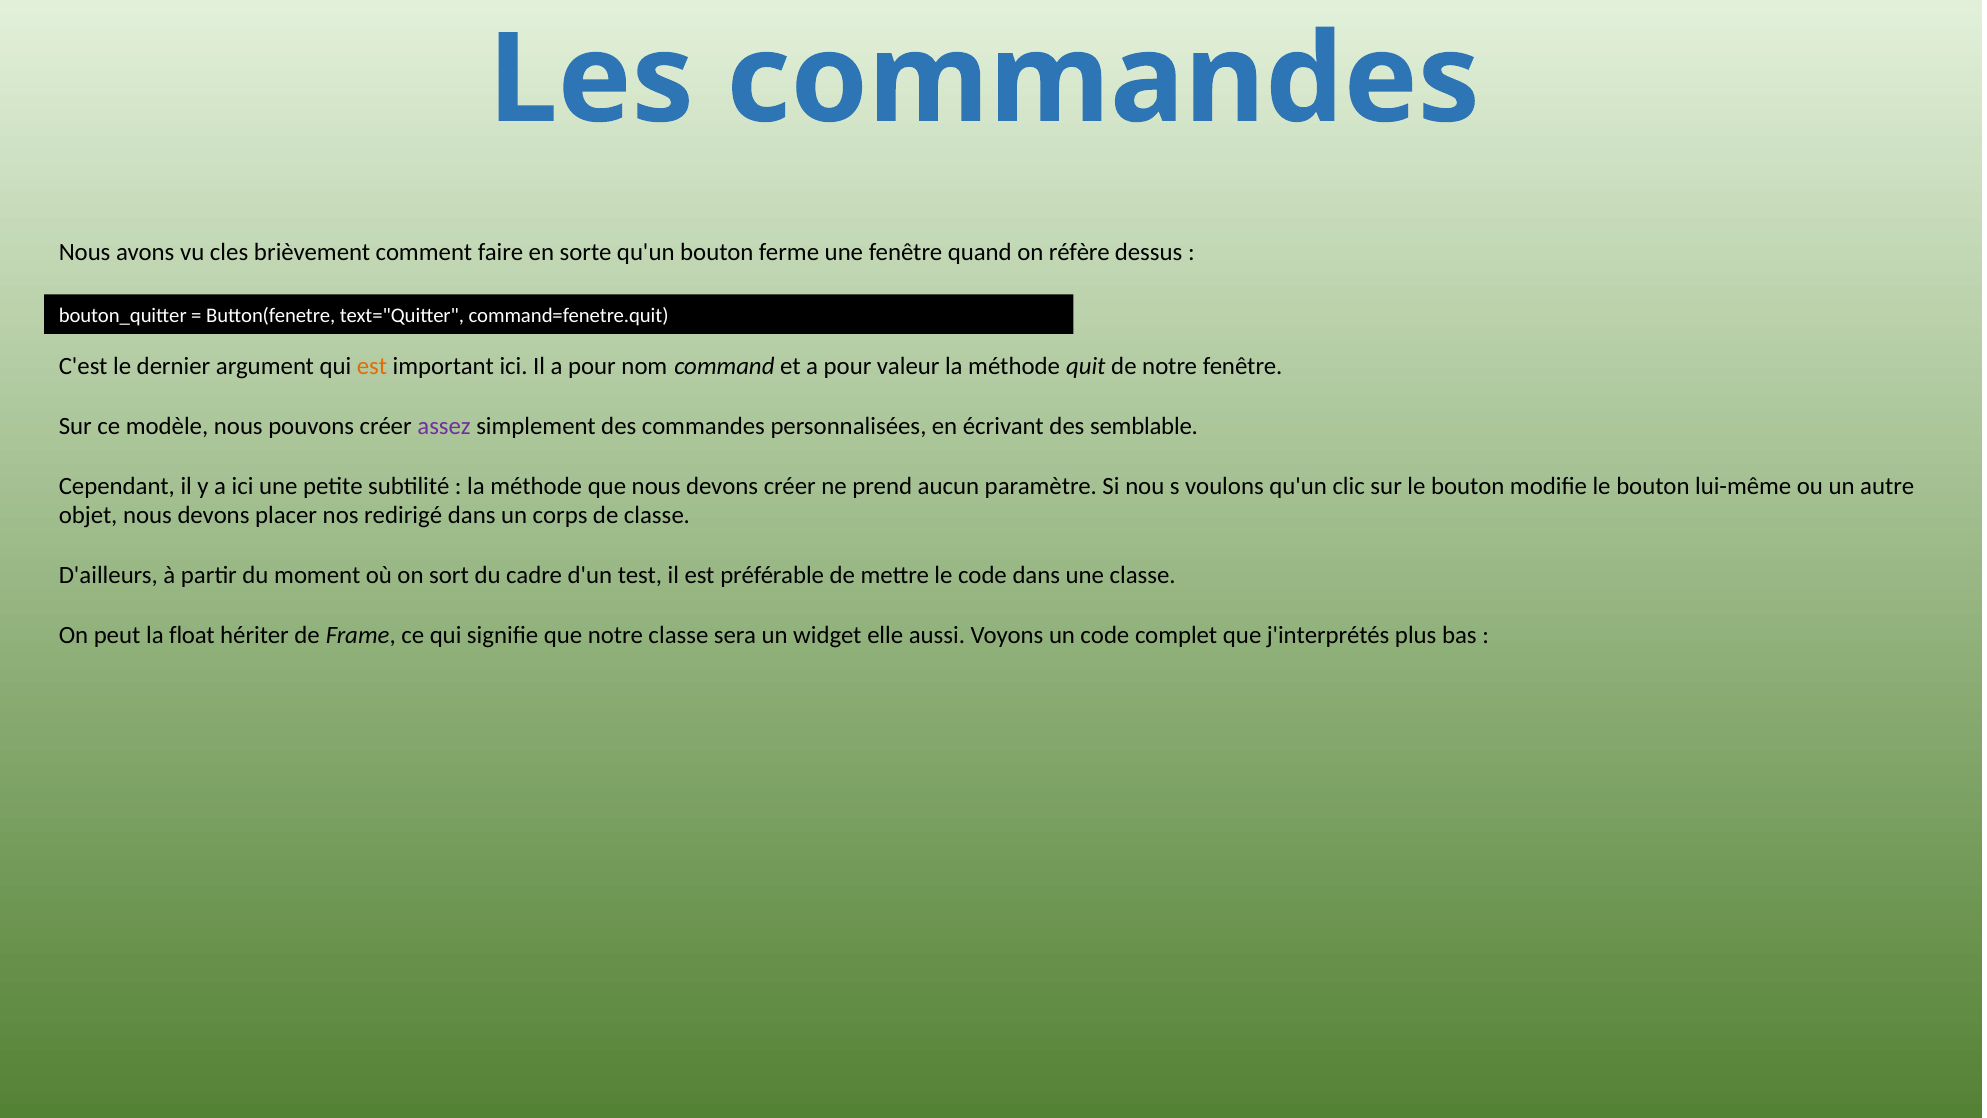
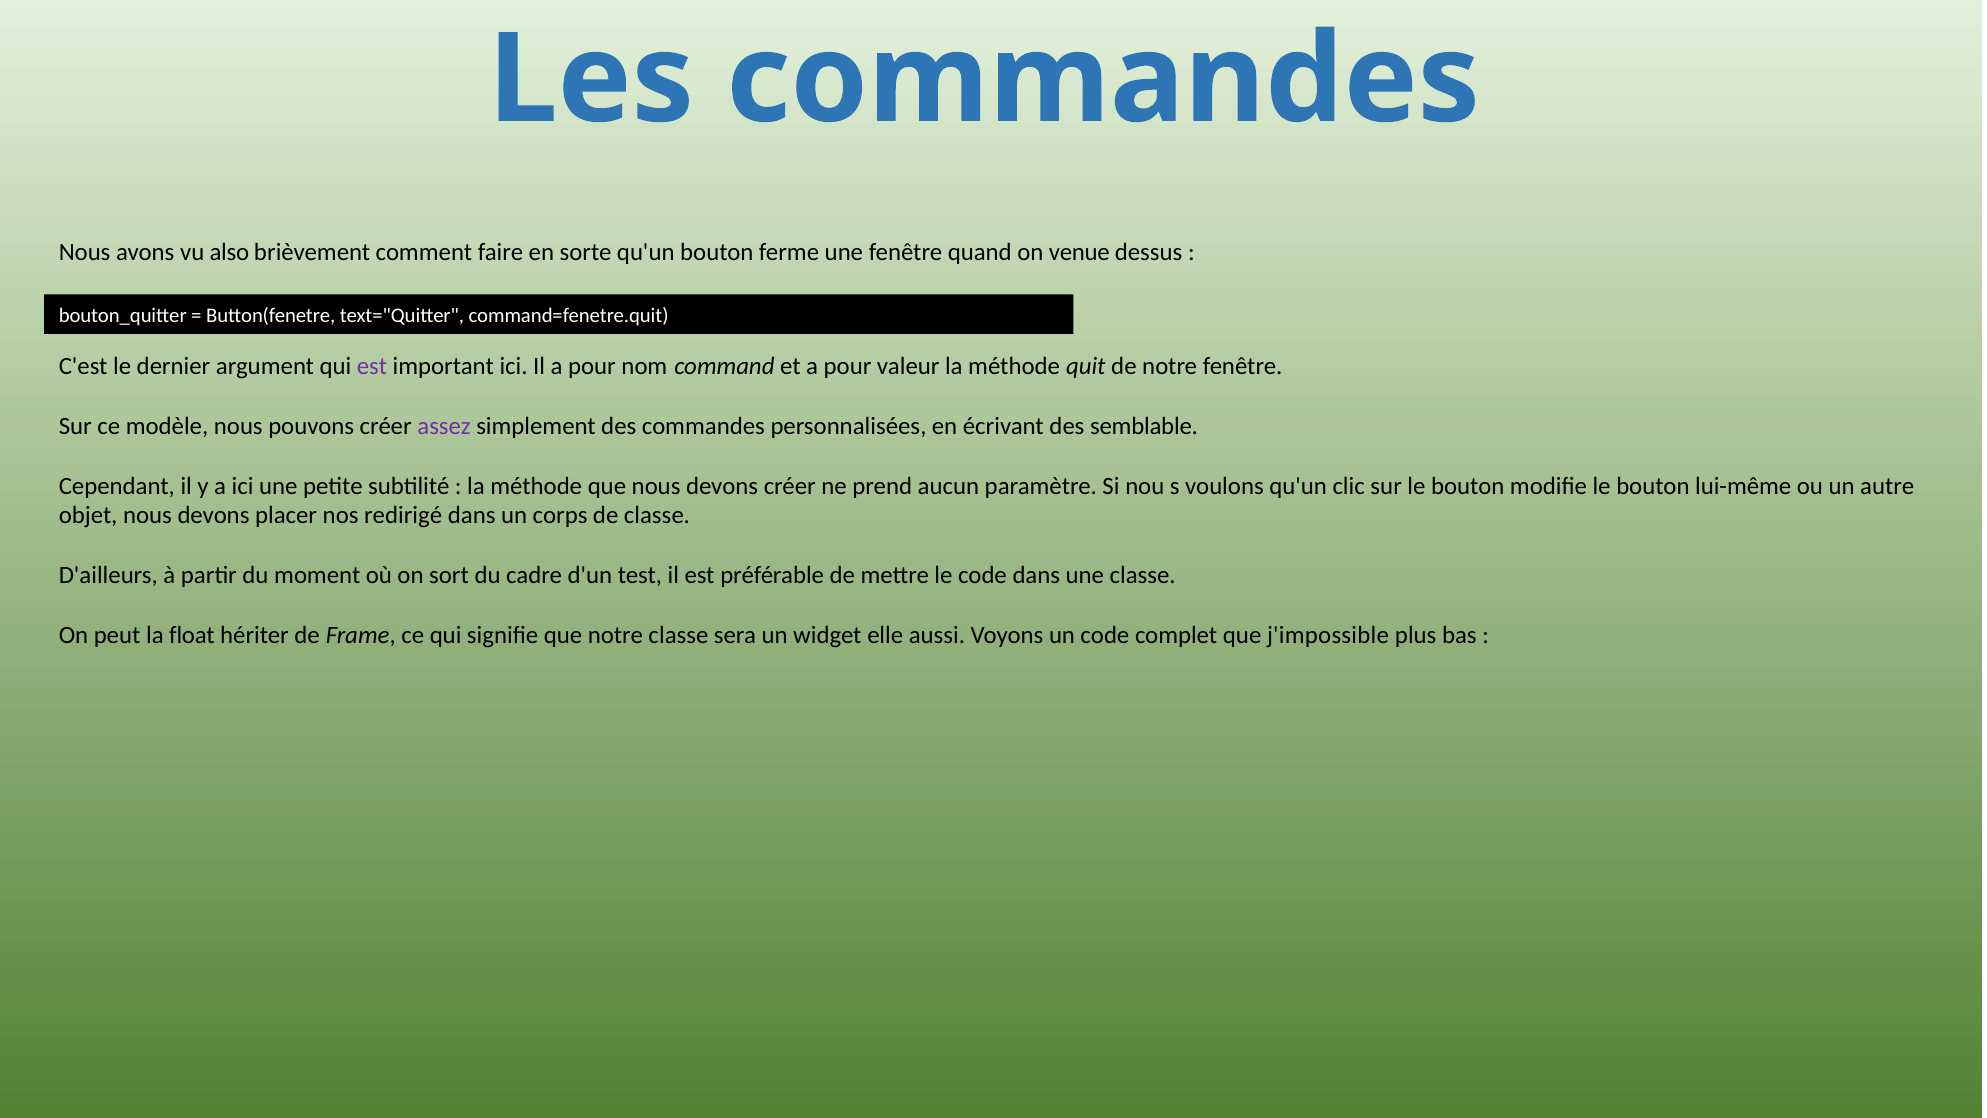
cles: cles -> also
réfère: réfère -> venue
est at (372, 367) colour: orange -> purple
j'interprétés: j'interprétés -> j'impossible
